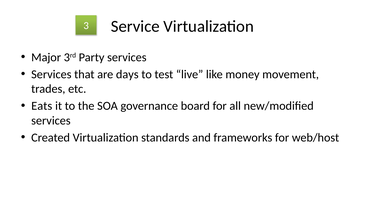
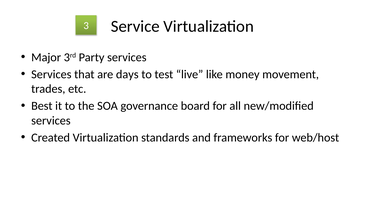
Eats: Eats -> Best
